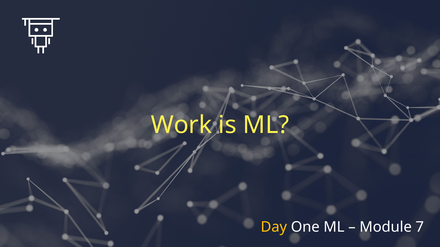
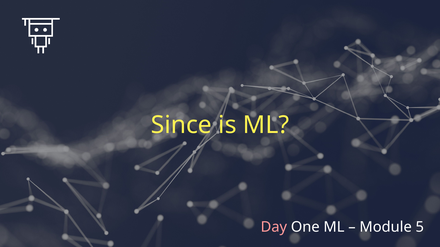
Work: Work -> Since
Day colour: yellow -> pink
7: 7 -> 5
